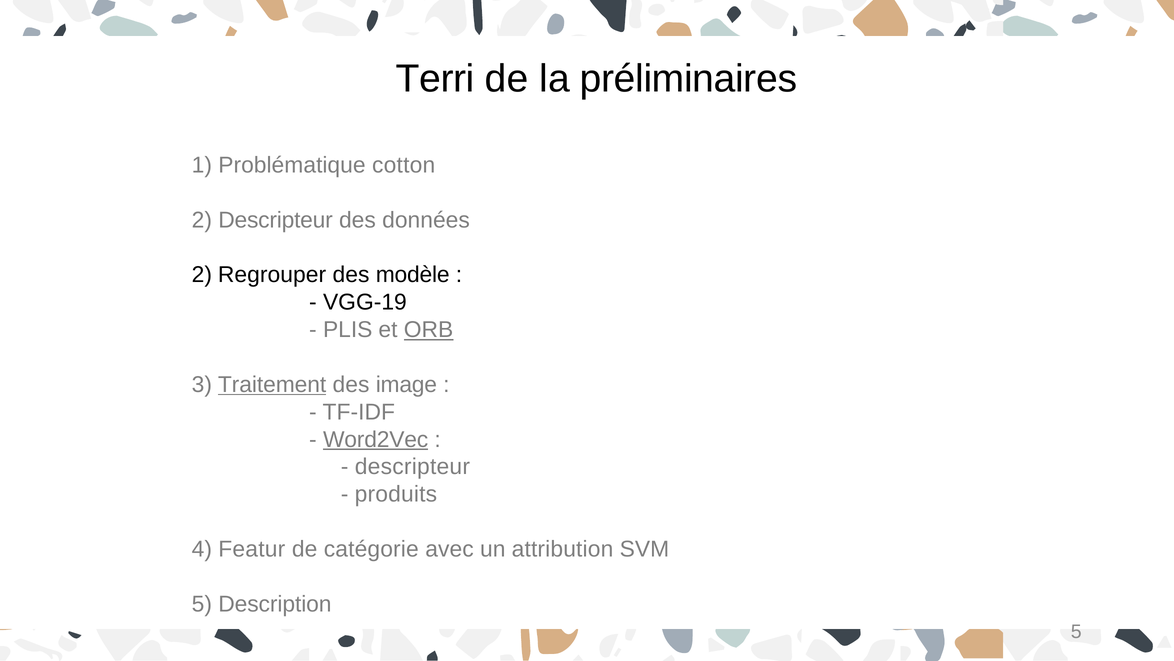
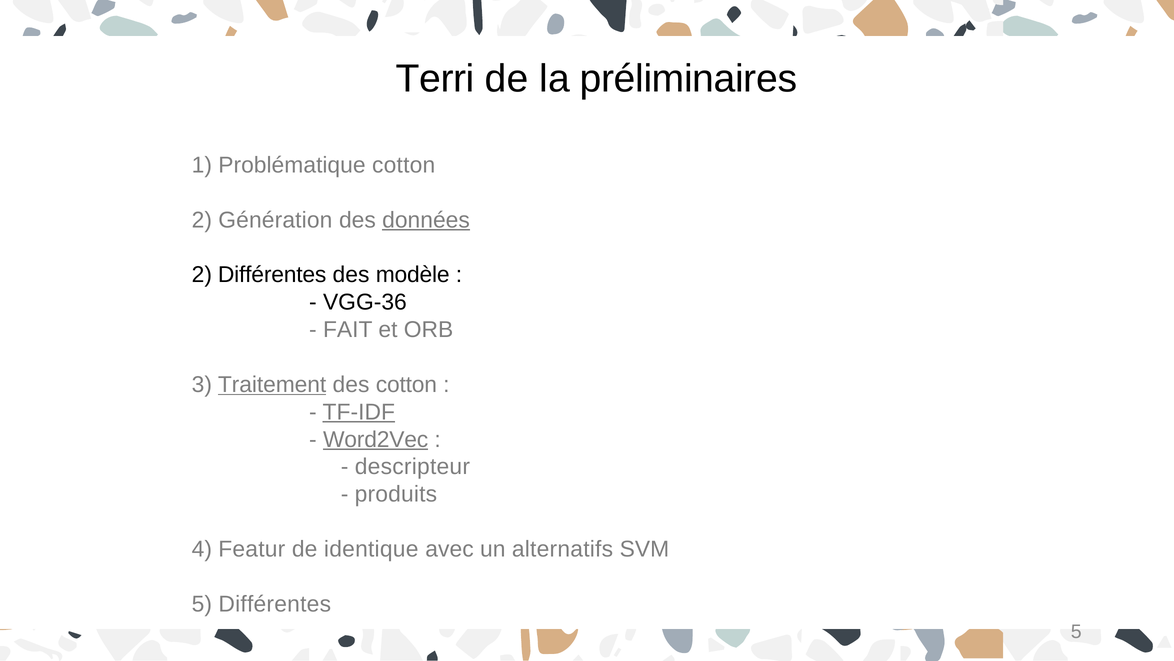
2 Descripteur: Descripteur -> Génération
données underline: none -> present
2 Regrouper: Regrouper -> Différentes
VGG-19: VGG-19 -> VGG-36
PLIS: PLIS -> FAIT
ORB underline: present -> none
des image: image -> cotton
TF-IDF underline: none -> present
catégorie: catégorie -> identique
attribution: attribution -> alternatifs
5 Description: Description -> Différentes
